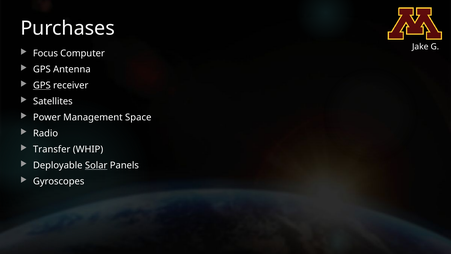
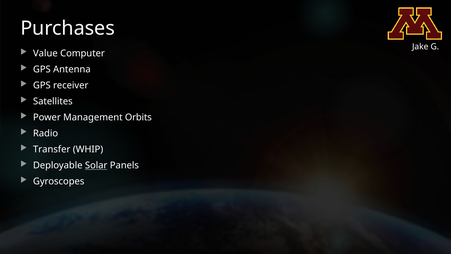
Focus: Focus -> Value
GPS at (42, 85) underline: present -> none
Space: Space -> Orbits
